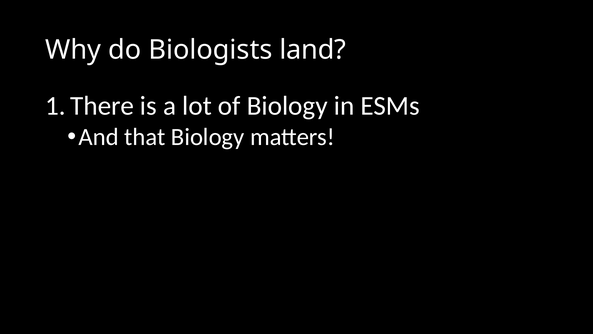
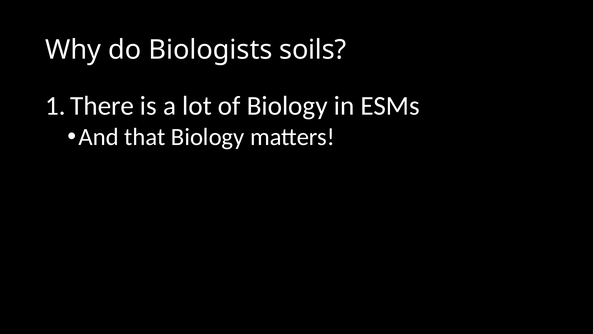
land: land -> soils
